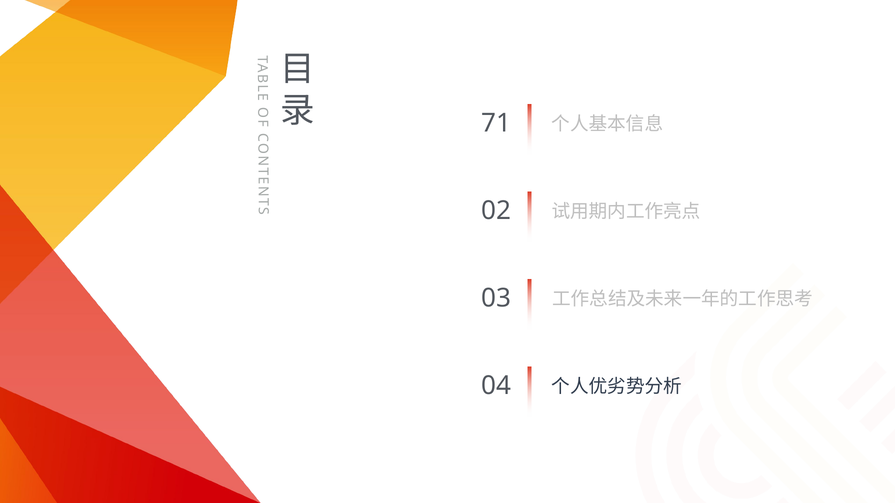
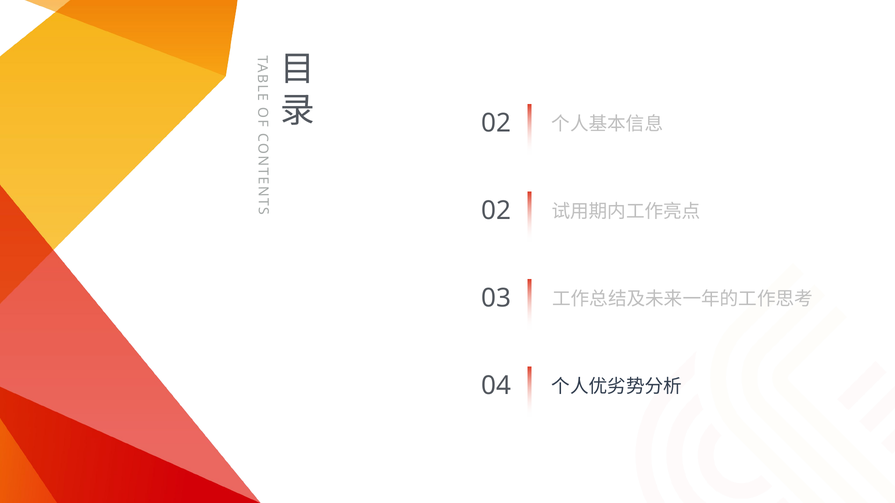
71 at (496, 123): 71 -> 02
